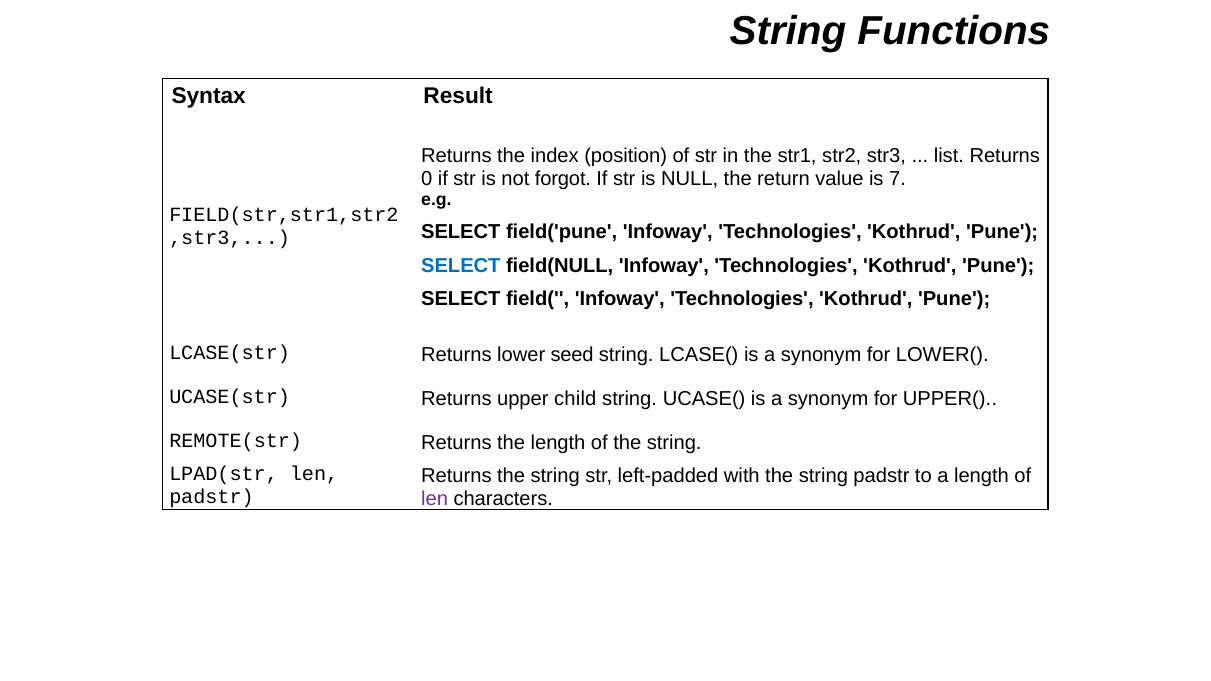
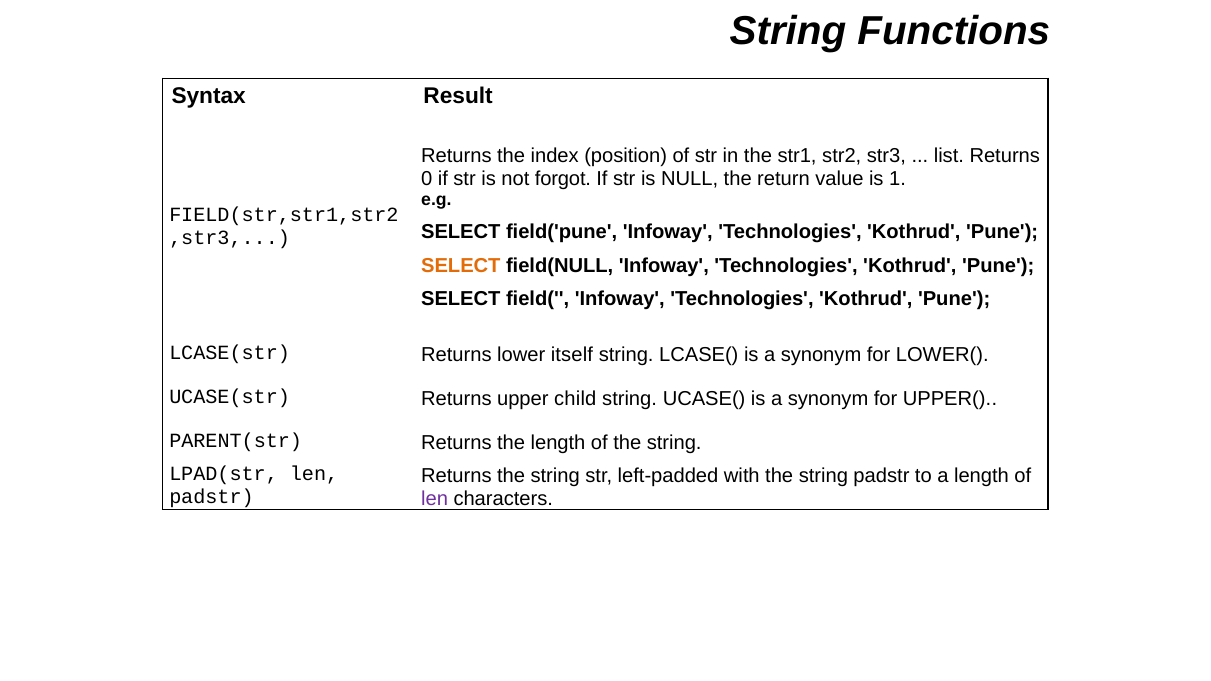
7: 7 -> 1
SELECT at (461, 266) colour: blue -> orange
seed: seed -> itself
REMOTE(str: REMOTE(str -> PARENT(str
